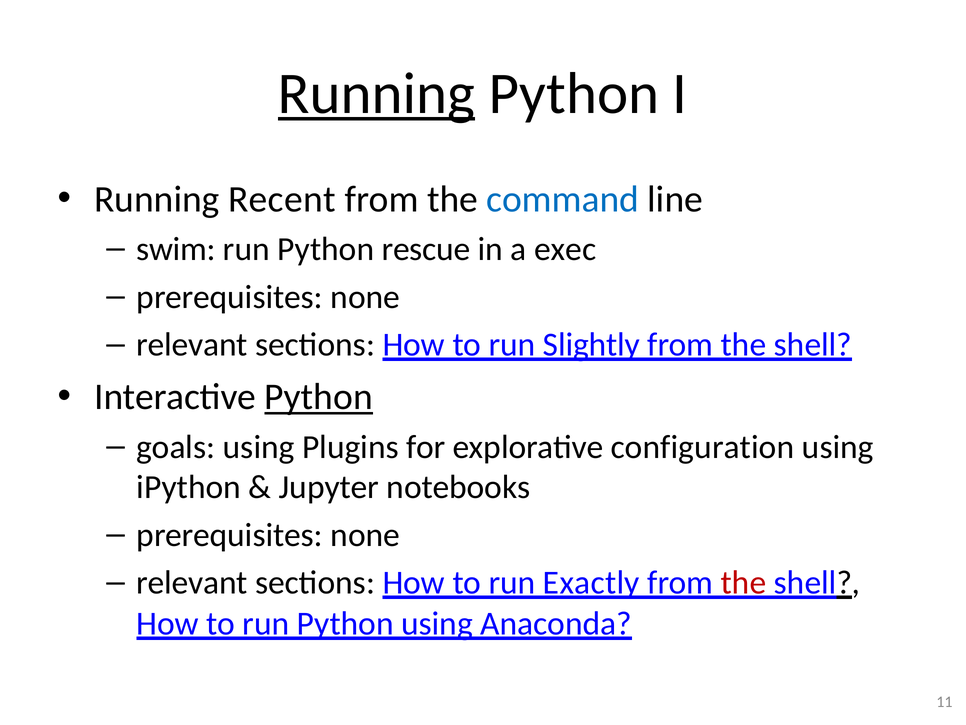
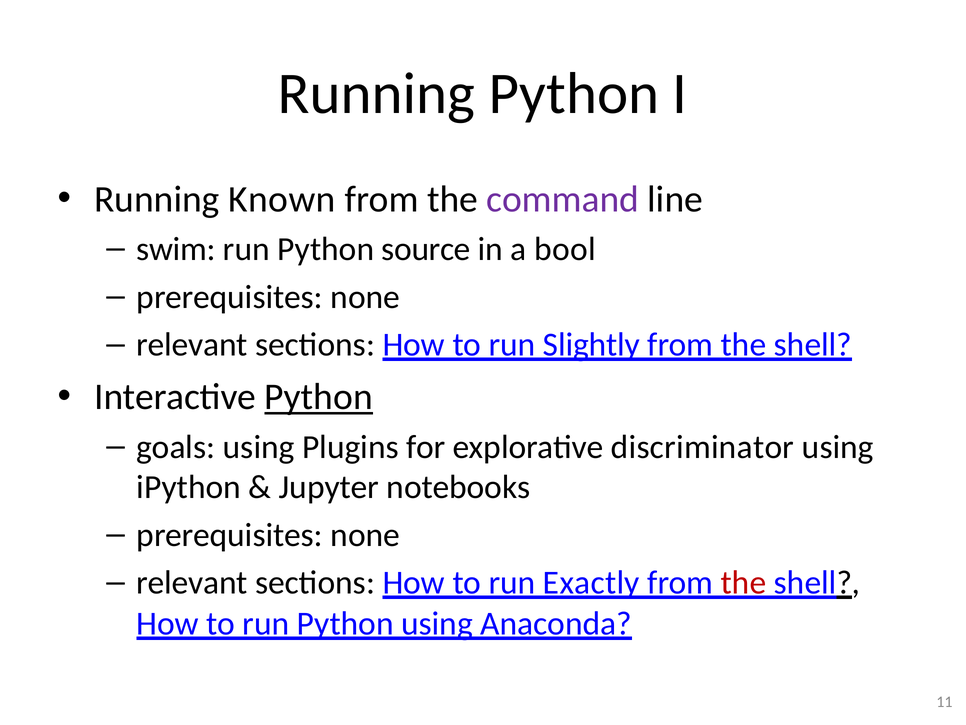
Running at (377, 94) underline: present -> none
Recent: Recent -> Known
command colour: blue -> purple
rescue: rescue -> source
exec: exec -> bool
configuration: configuration -> discriminator
